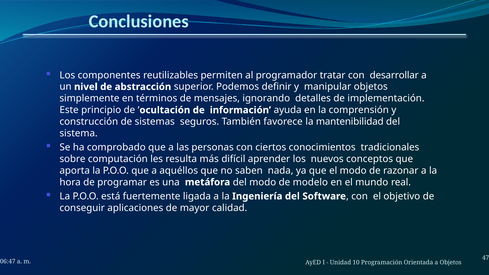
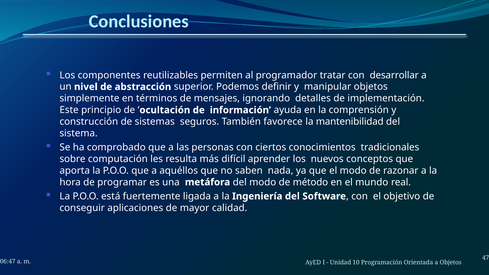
modelo: modelo -> método
